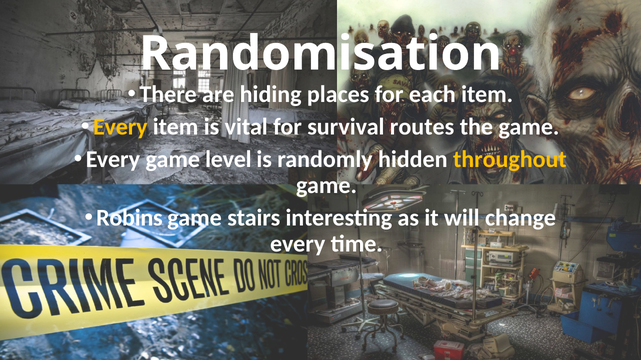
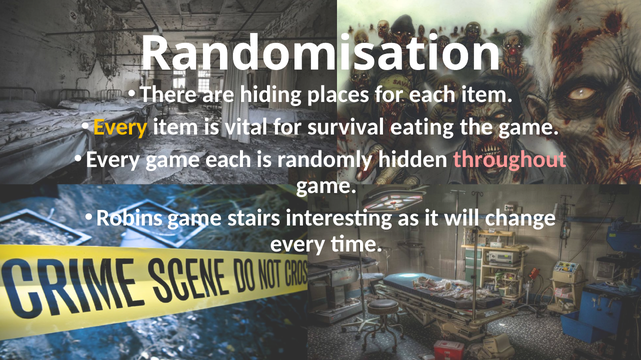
routes: routes -> eating
game level: level -> each
throughout colour: yellow -> pink
